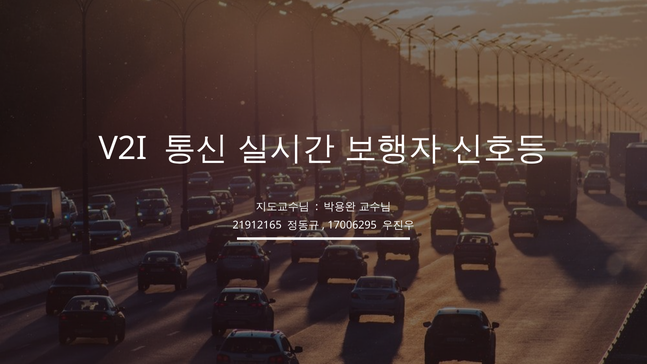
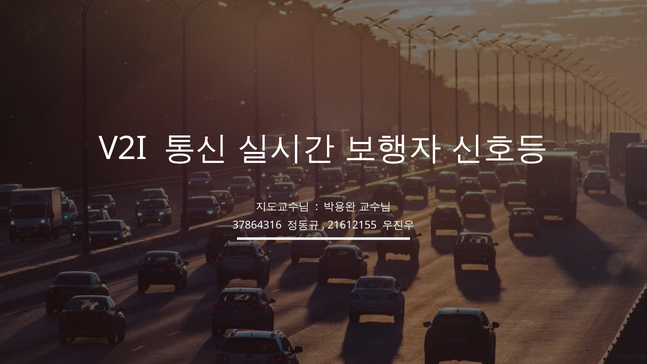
21912165: 21912165 -> 37864316
17006295: 17006295 -> 21612155
